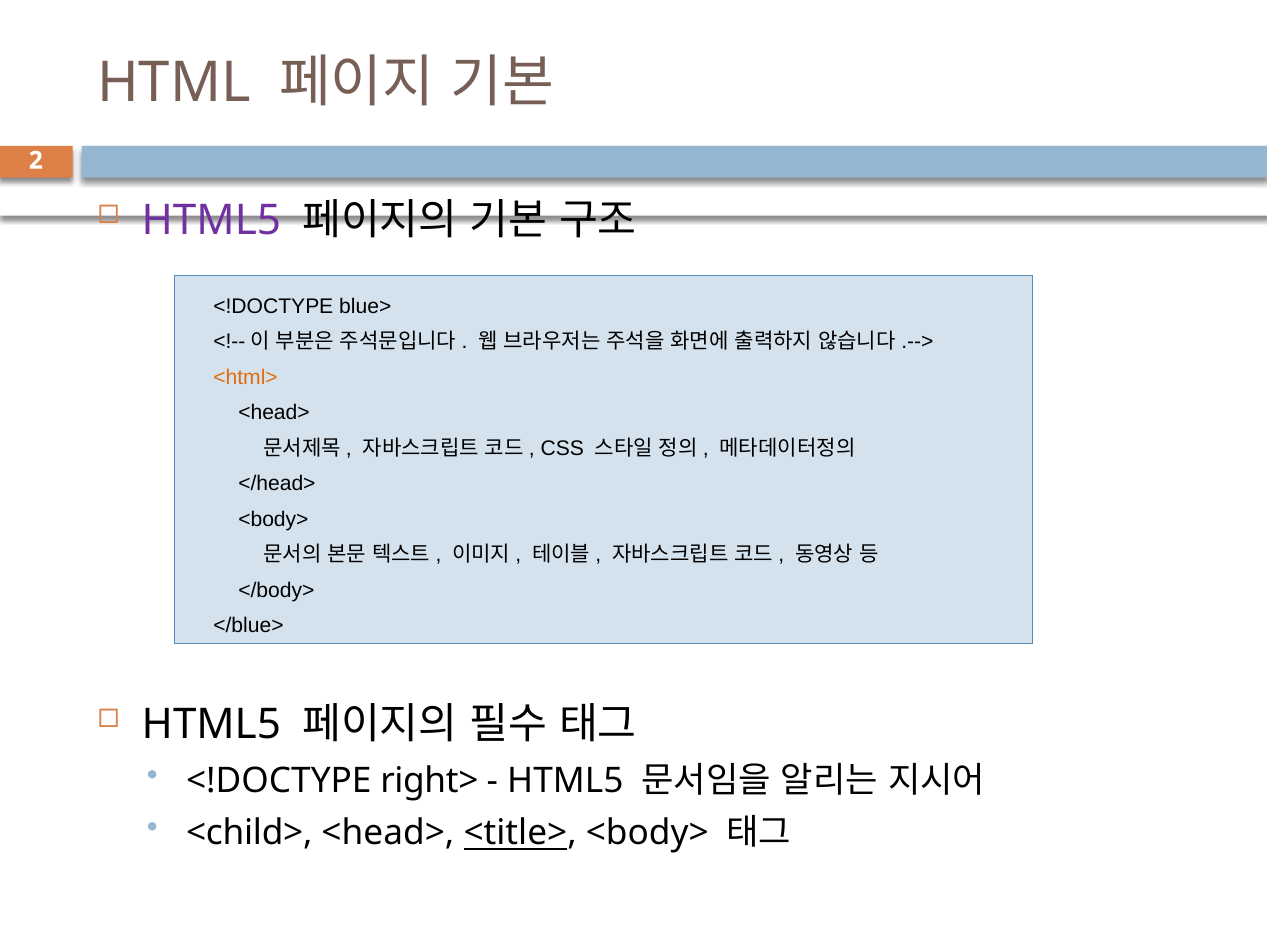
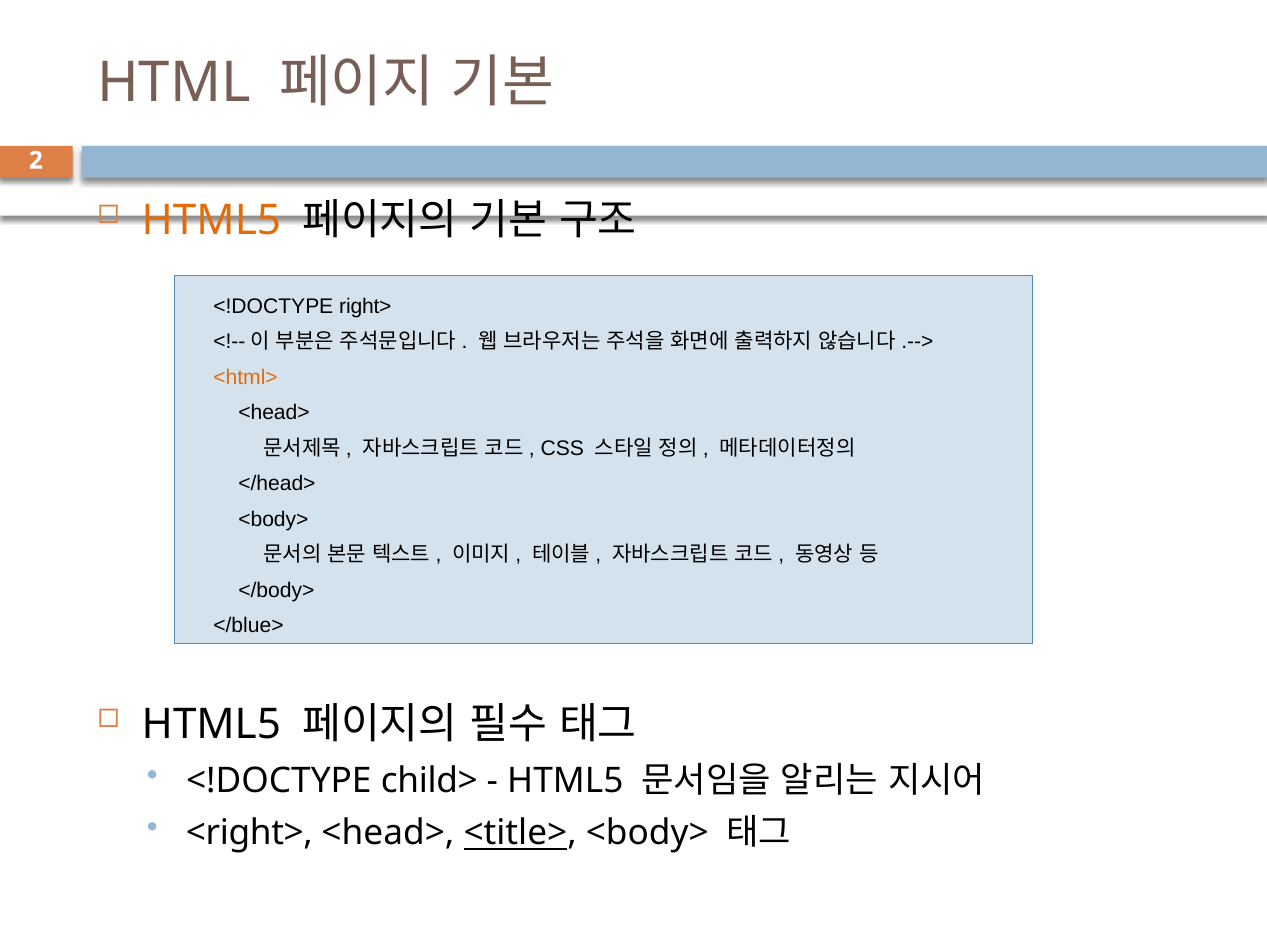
HTML5 at (211, 220) colour: purple -> orange
blue>: blue> -> right>
right>: right> -> child>
<child>: <child> -> <right>
